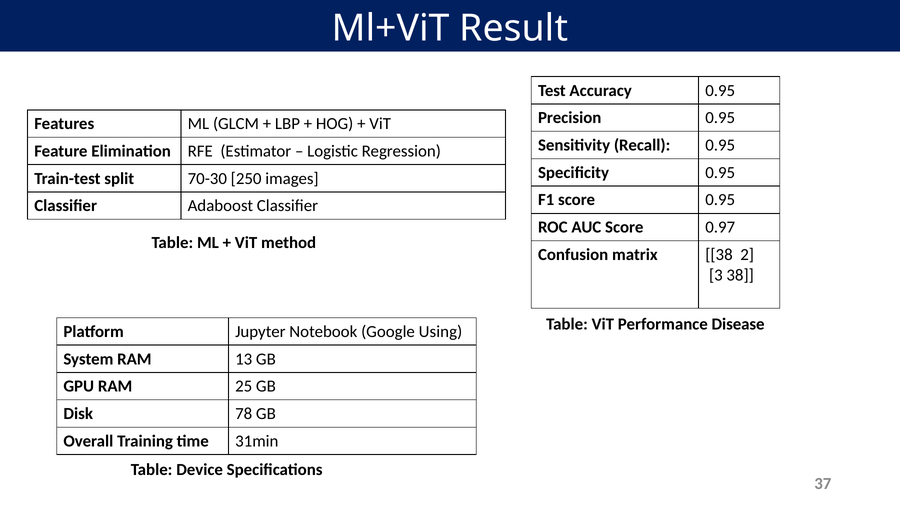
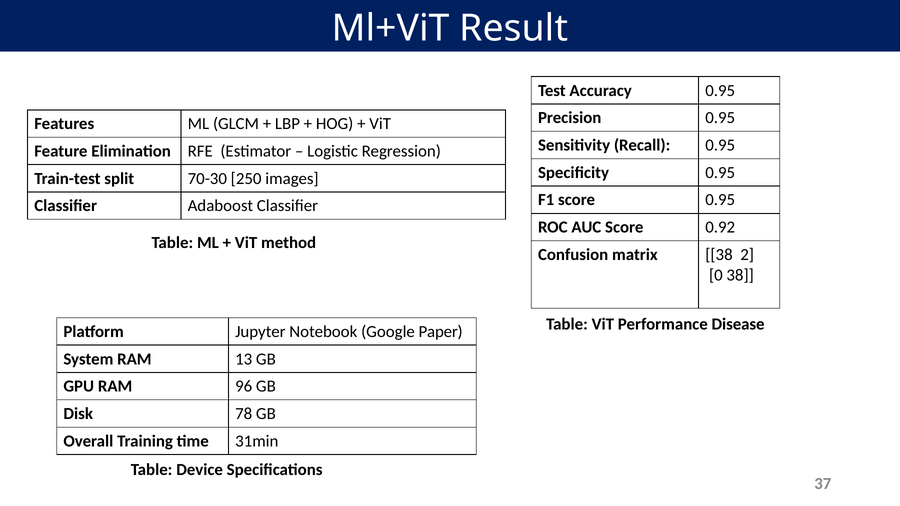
0.97: 0.97 -> 0.92
3: 3 -> 0
Using: Using -> Paper
25: 25 -> 96
